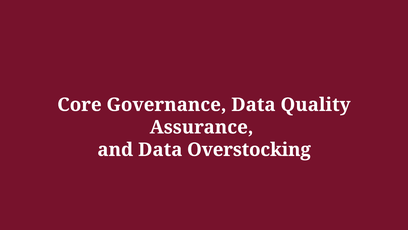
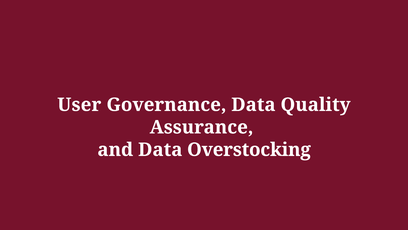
Core: Core -> User
